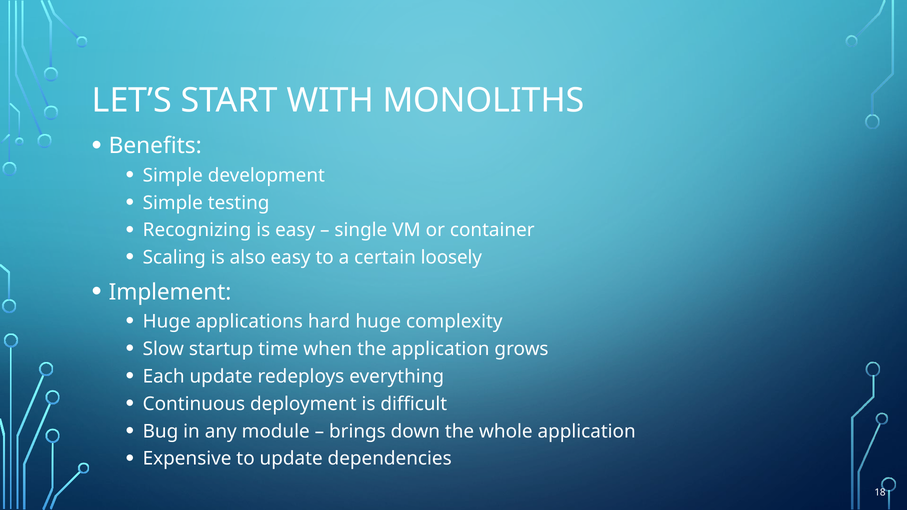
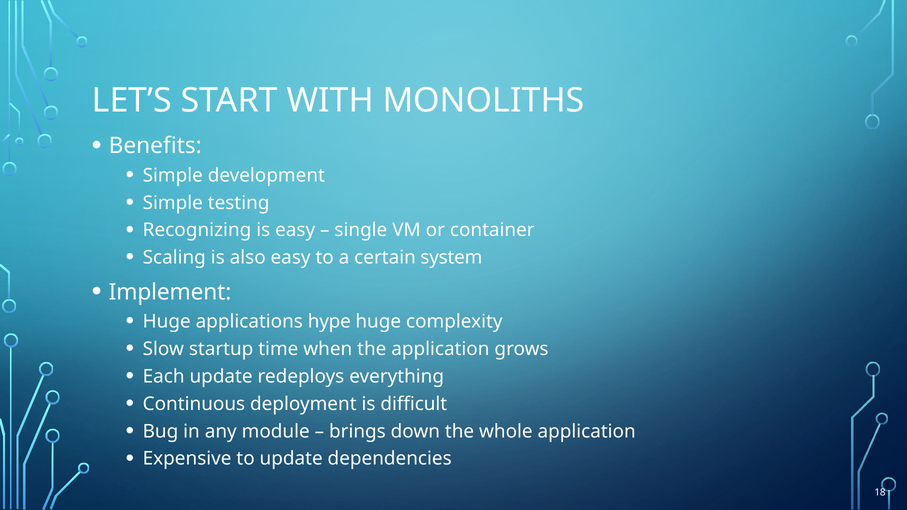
loosely: loosely -> system
hard: hard -> hype
